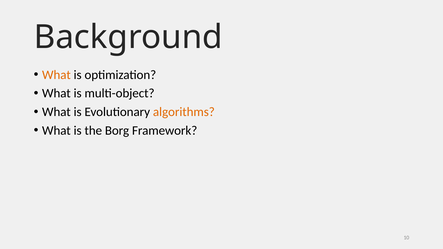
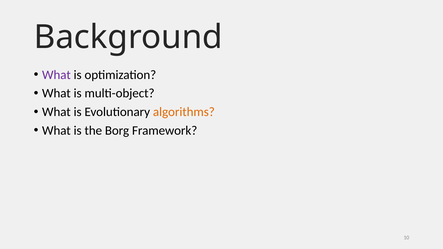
What at (56, 75) colour: orange -> purple
